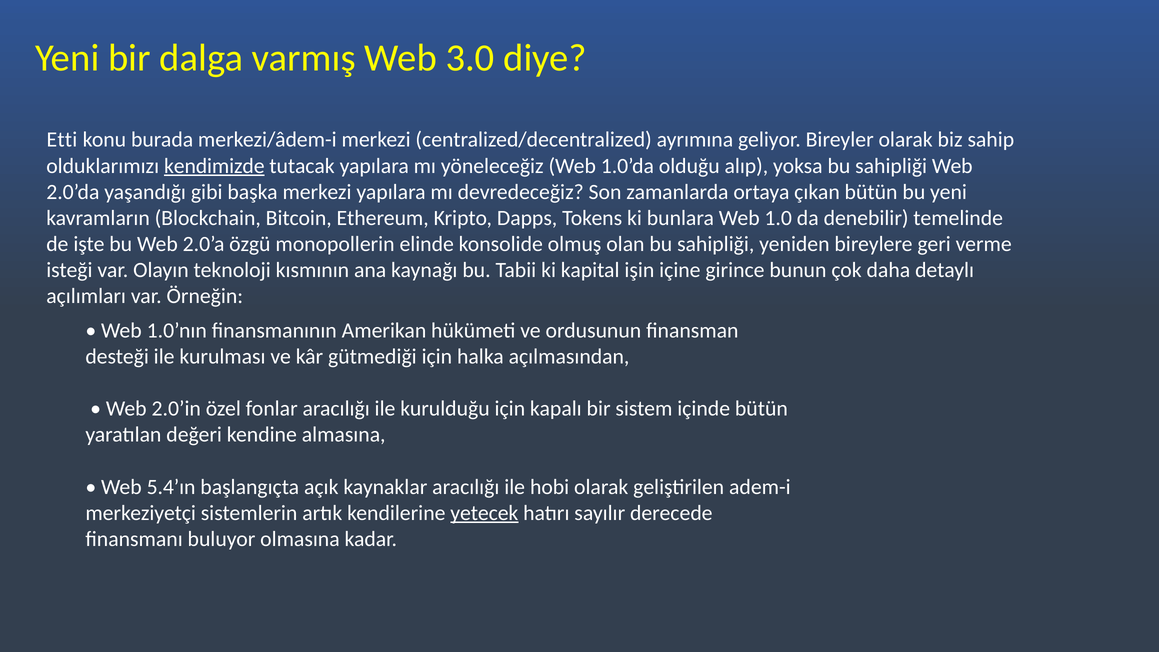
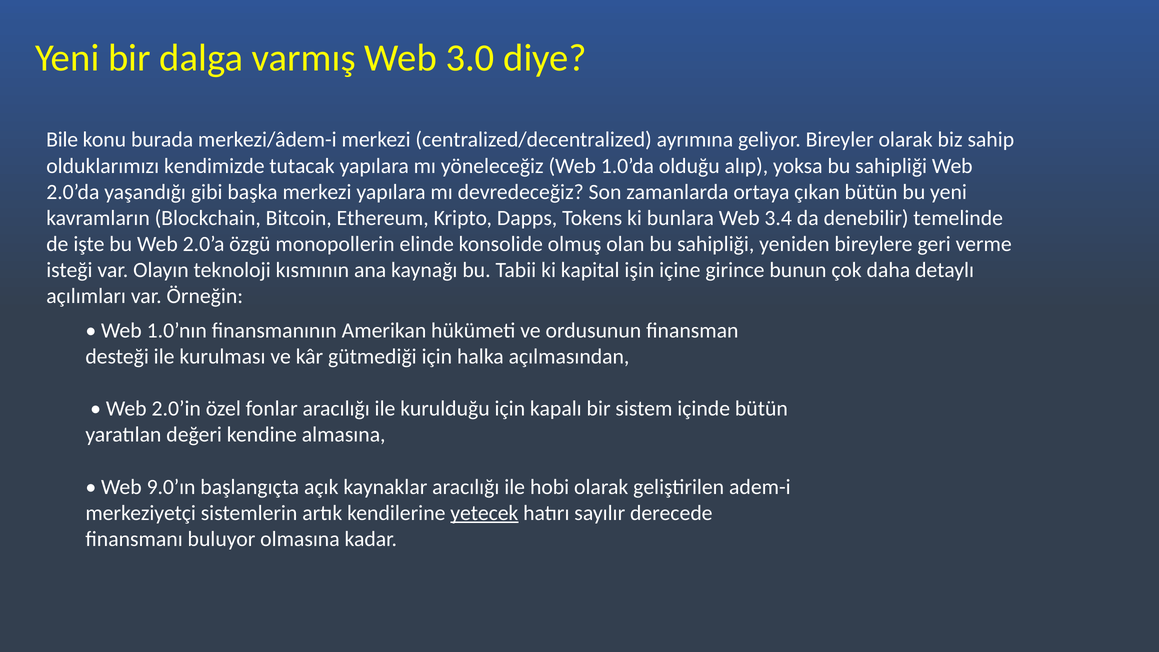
Etti: Etti -> Bile
kendimizde underline: present -> none
1.0: 1.0 -> 3.4
5.4’ın: 5.4’ın -> 9.0’ın
